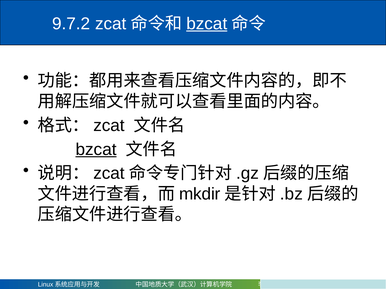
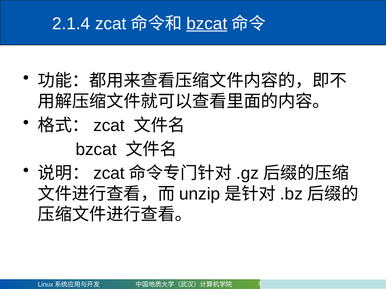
9.7.2: 9.7.2 -> 2.1.4
bzcat at (96, 150) underline: present -> none
mkdir: mkdir -> unzip
